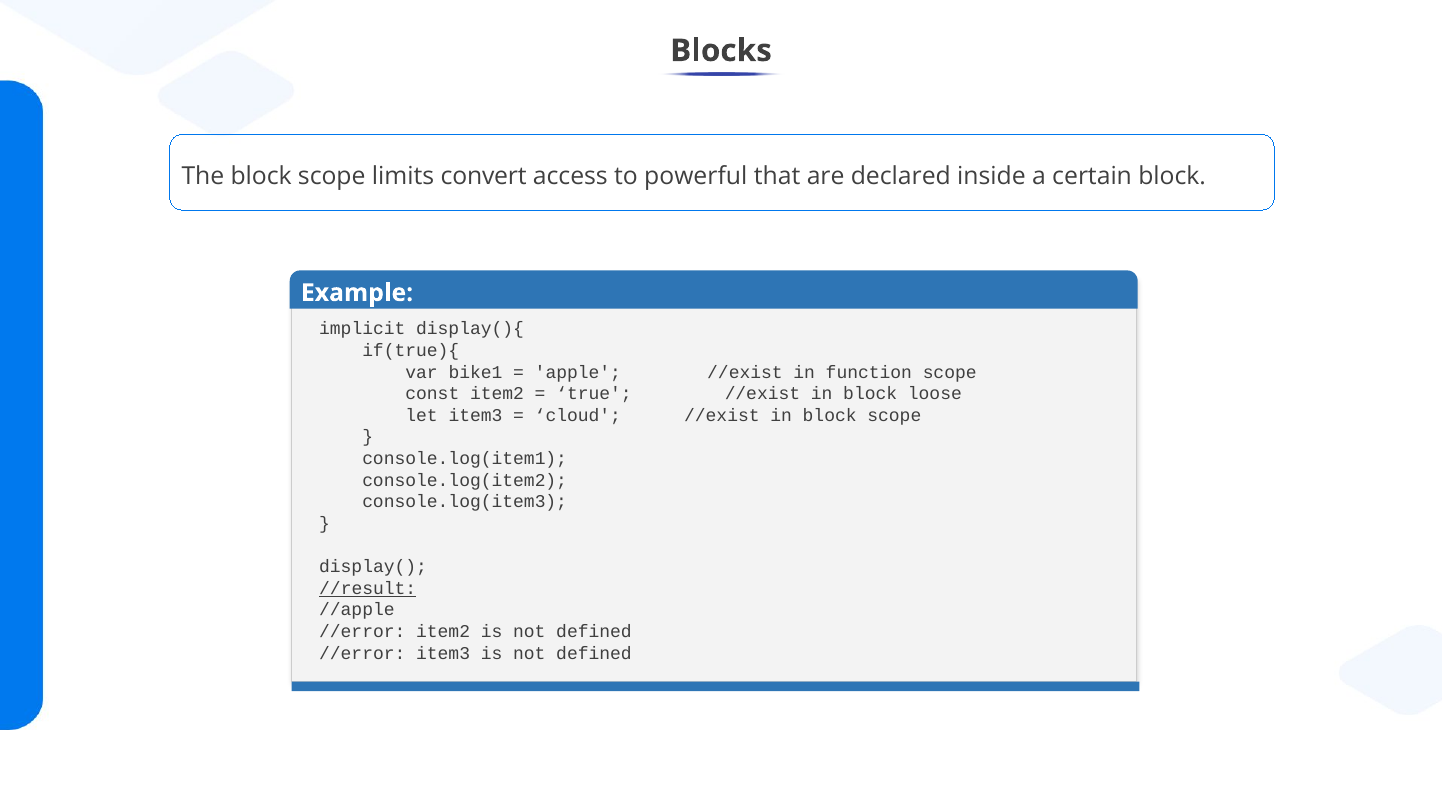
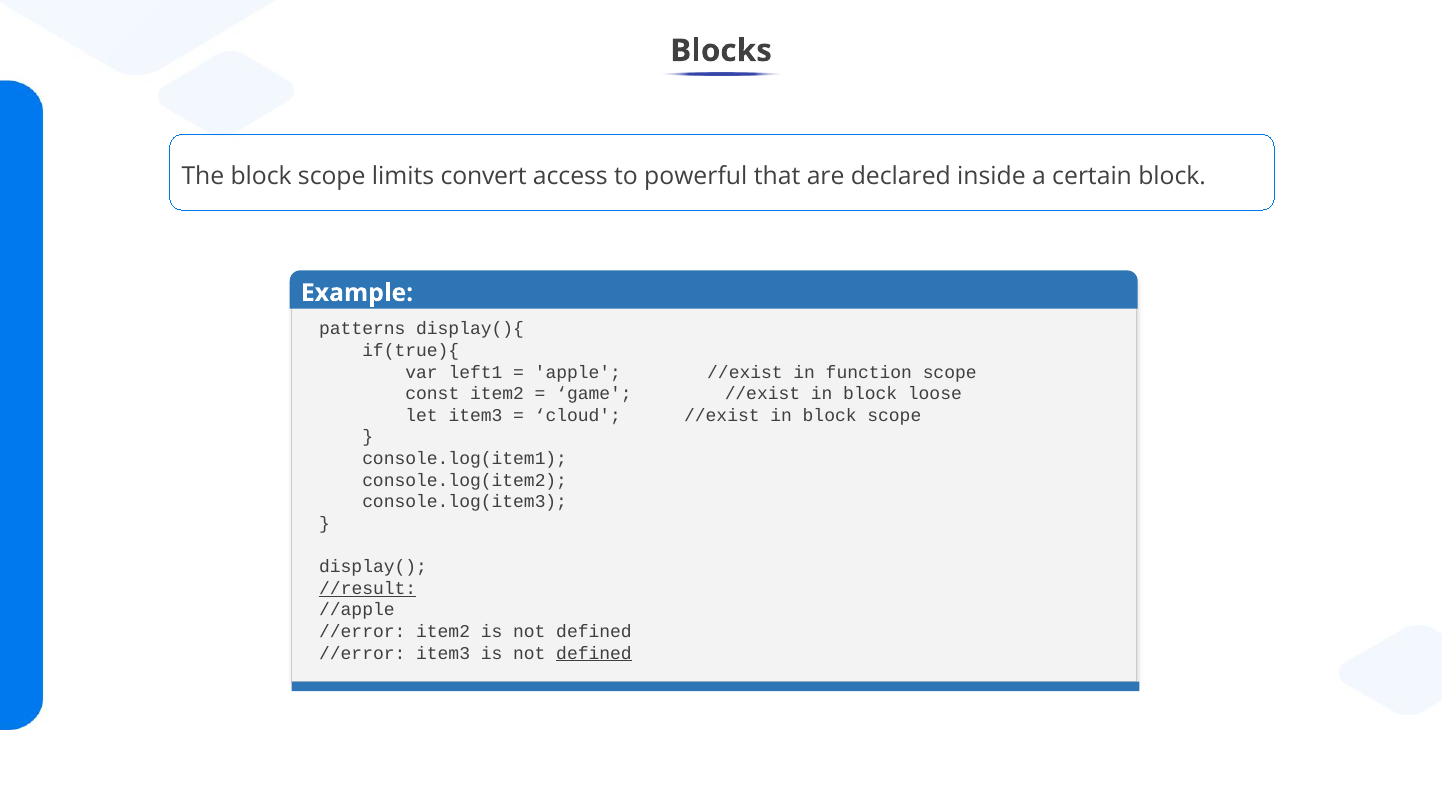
implicit: implicit -> patterns
bike1: bike1 -> left1
true: true -> game
defined at (594, 653) underline: none -> present
